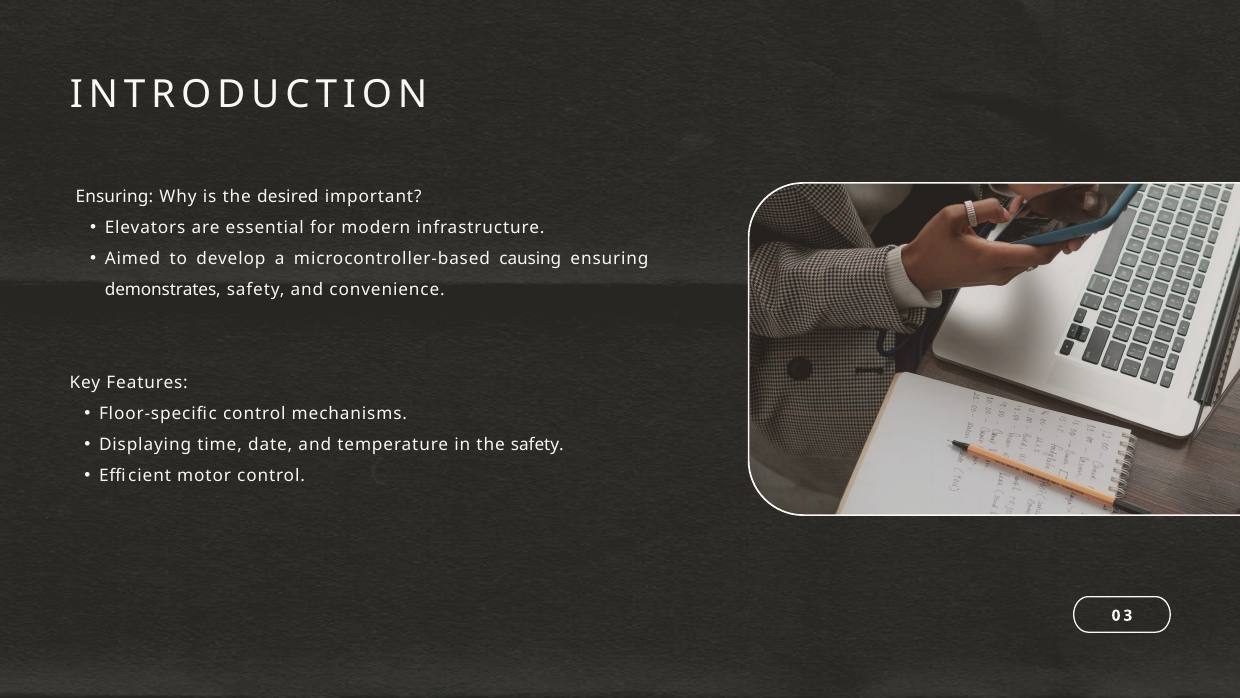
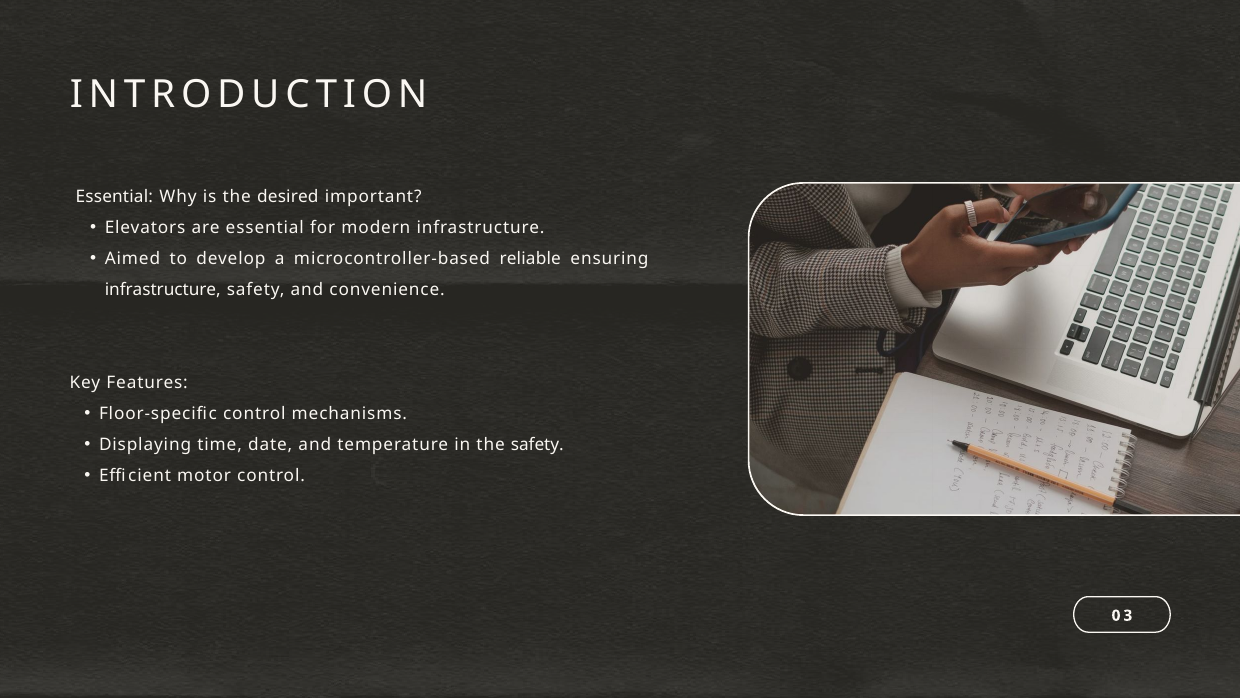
Ensuring at (114, 196): Ensuring -> Essential
causing: causing -> reliable
demonstrates at (163, 289): demonstrates -> infrastructure
